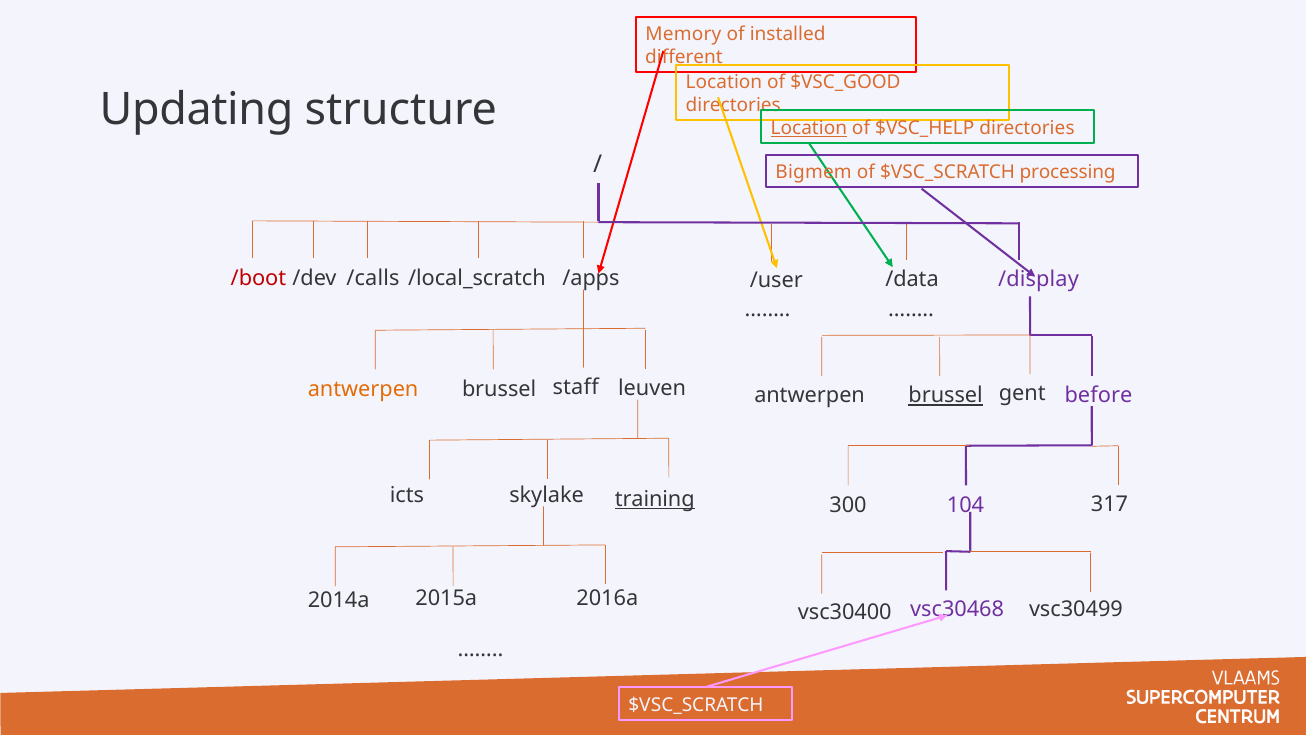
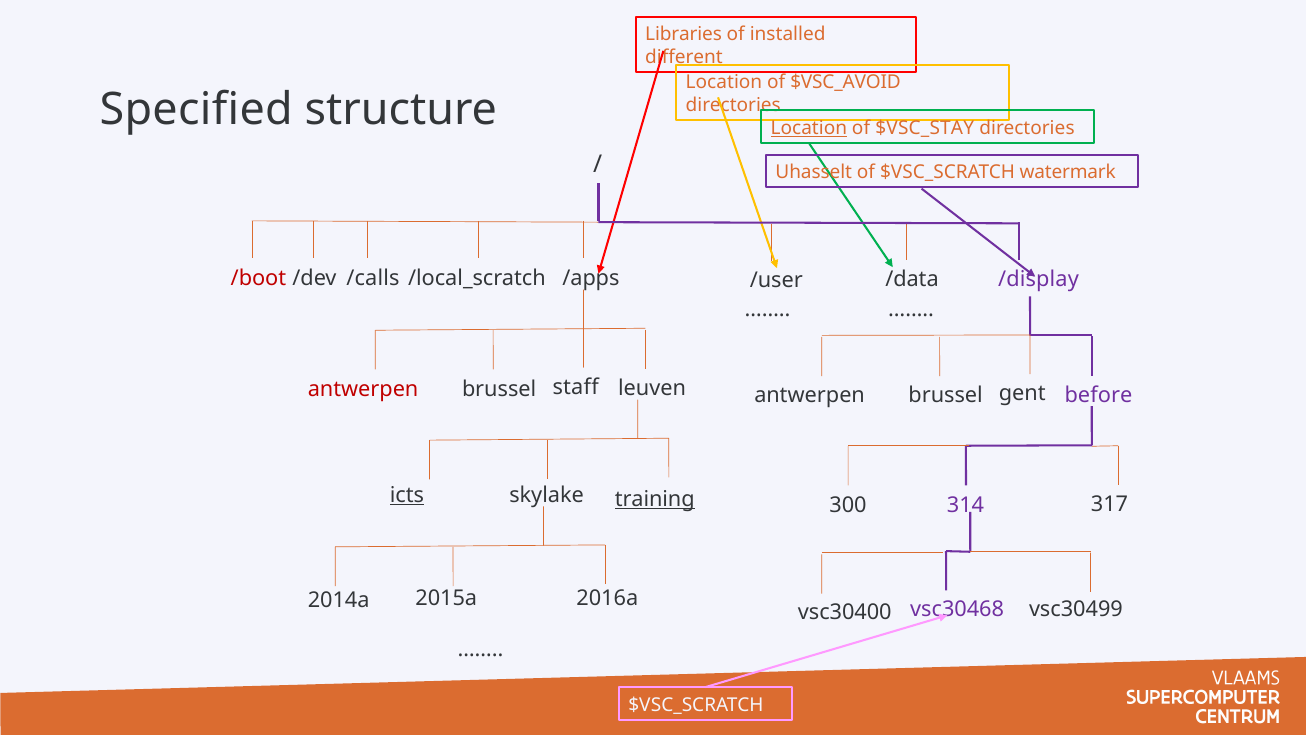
Memory: Memory -> Libraries
$VSC_GOOD: $VSC_GOOD -> $VSC_AVOID
Updating: Updating -> Specified
$VSC_HELP: $VSC_HELP -> $VSC_STAY
Bigmem: Bigmem -> Uhasselt
processing: processing -> watermark
antwerpen at (363, 389) colour: orange -> red
brussel at (946, 395) underline: present -> none
icts underline: none -> present
104: 104 -> 314
